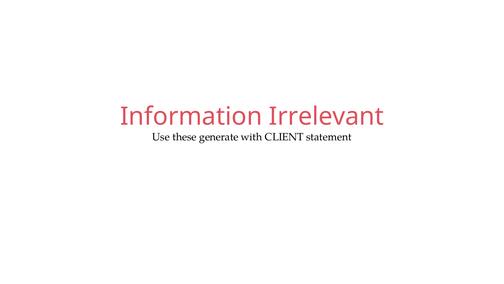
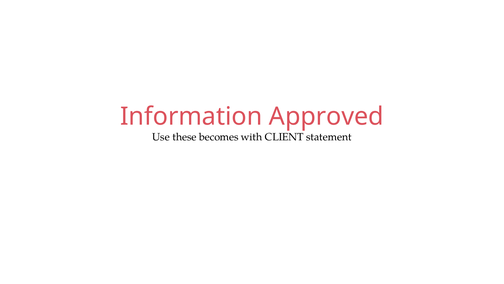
Irrelevant: Irrelevant -> Approved
generate: generate -> becomes
